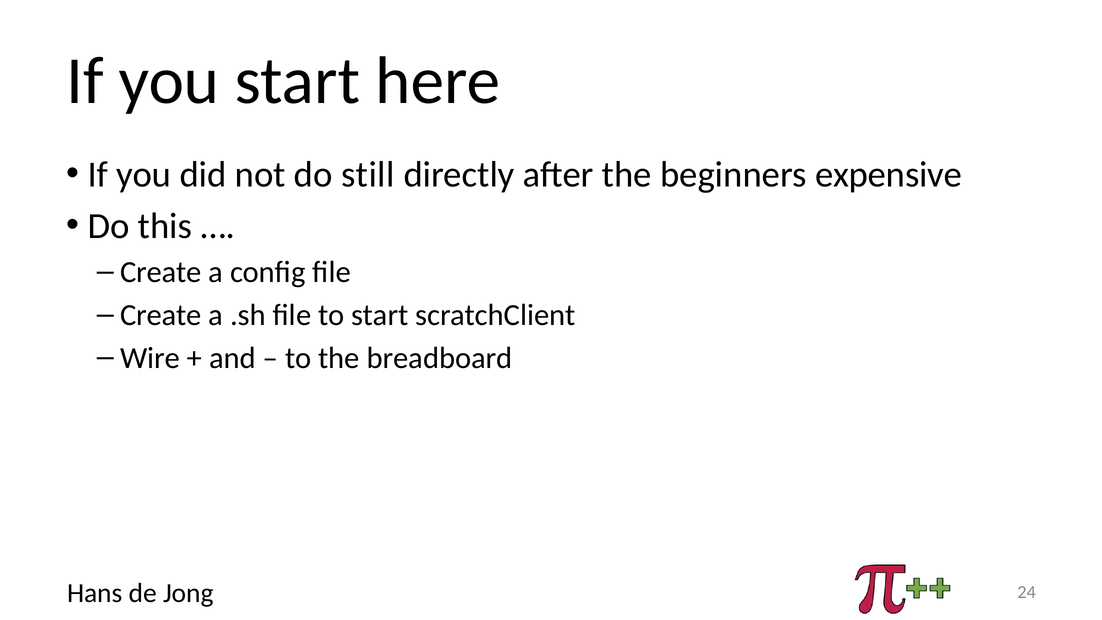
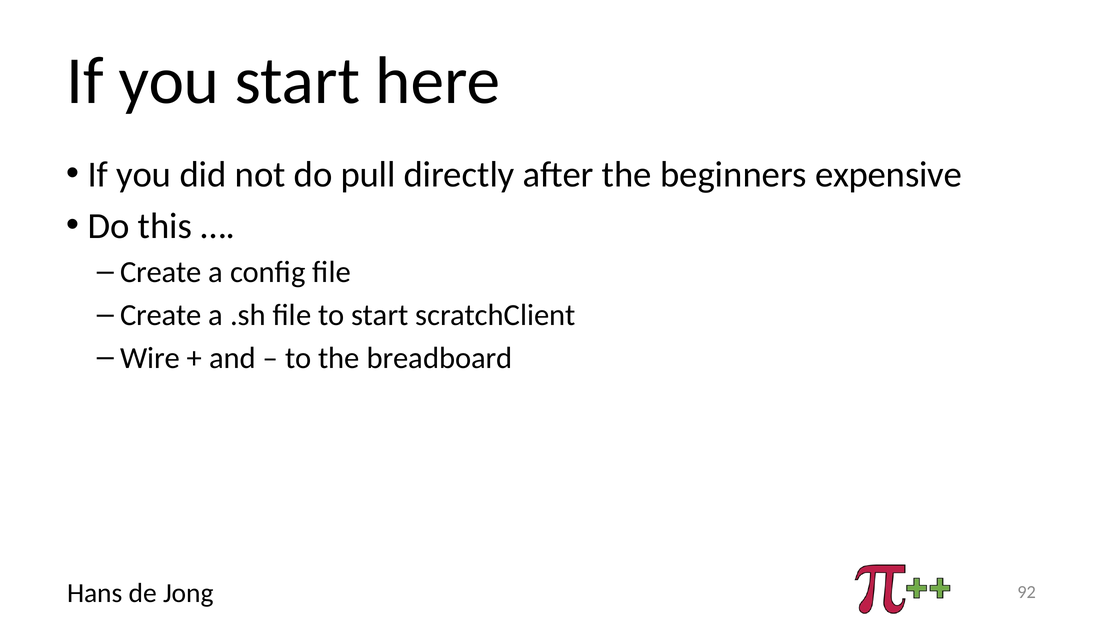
still: still -> pull
24: 24 -> 92
